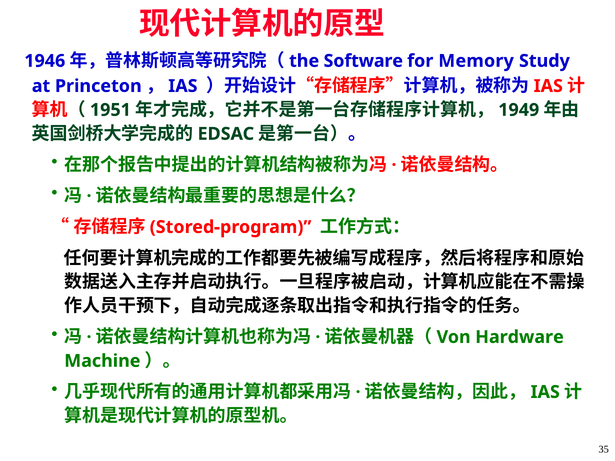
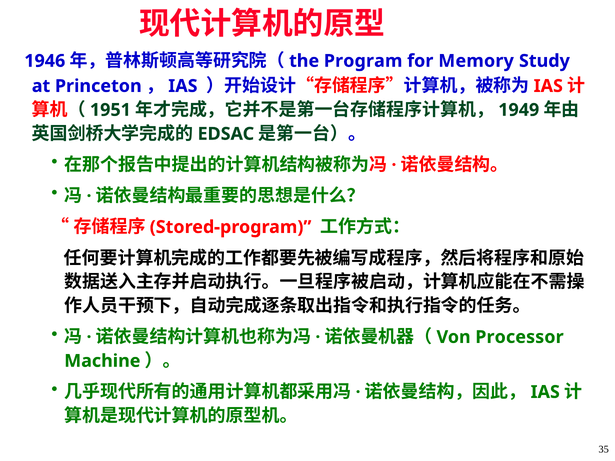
Software: Software -> Program
Hardware: Hardware -> Processor
